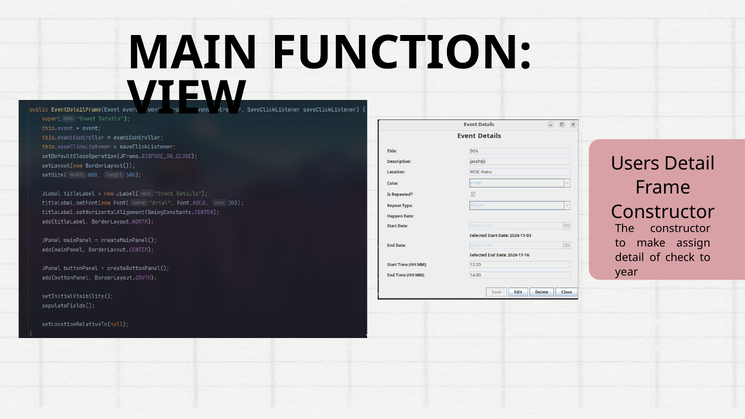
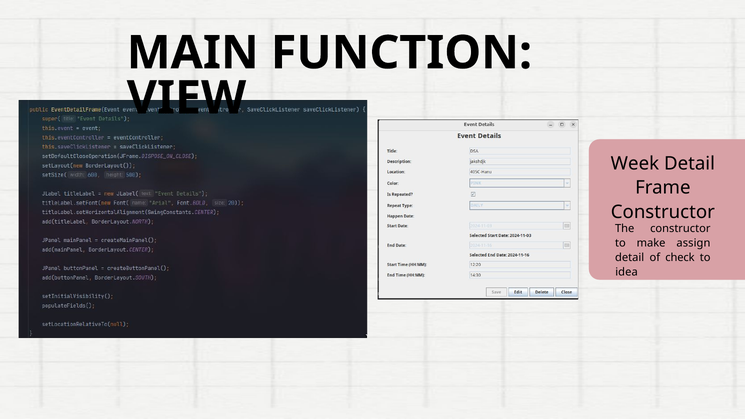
Users: Users -> Week
year: year -> idea
